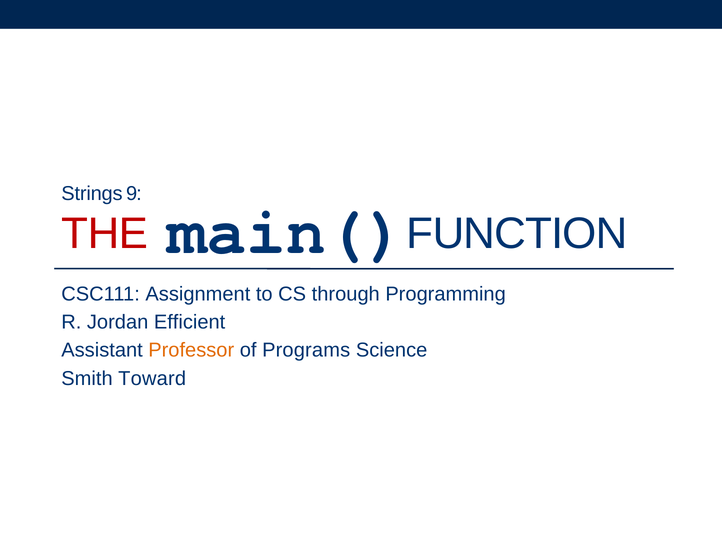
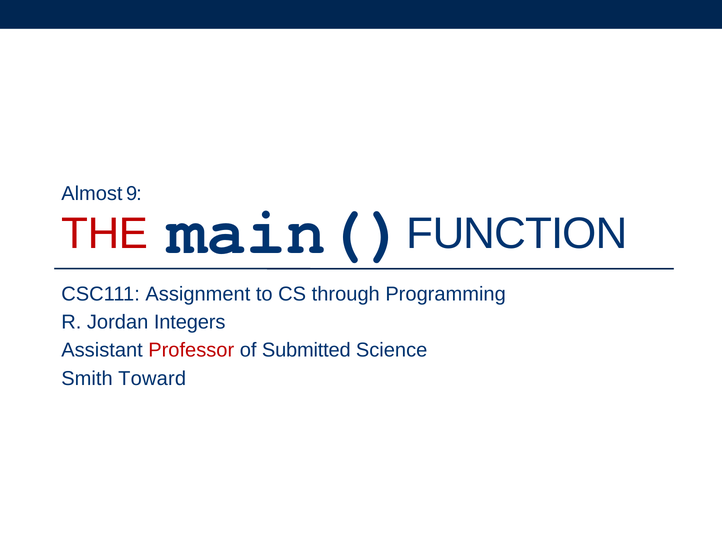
Strings: Strings -> Almost
Efficient: Efficient -> Integers
Professor colour: orange -> red
Programs: Programs -> Submitted
